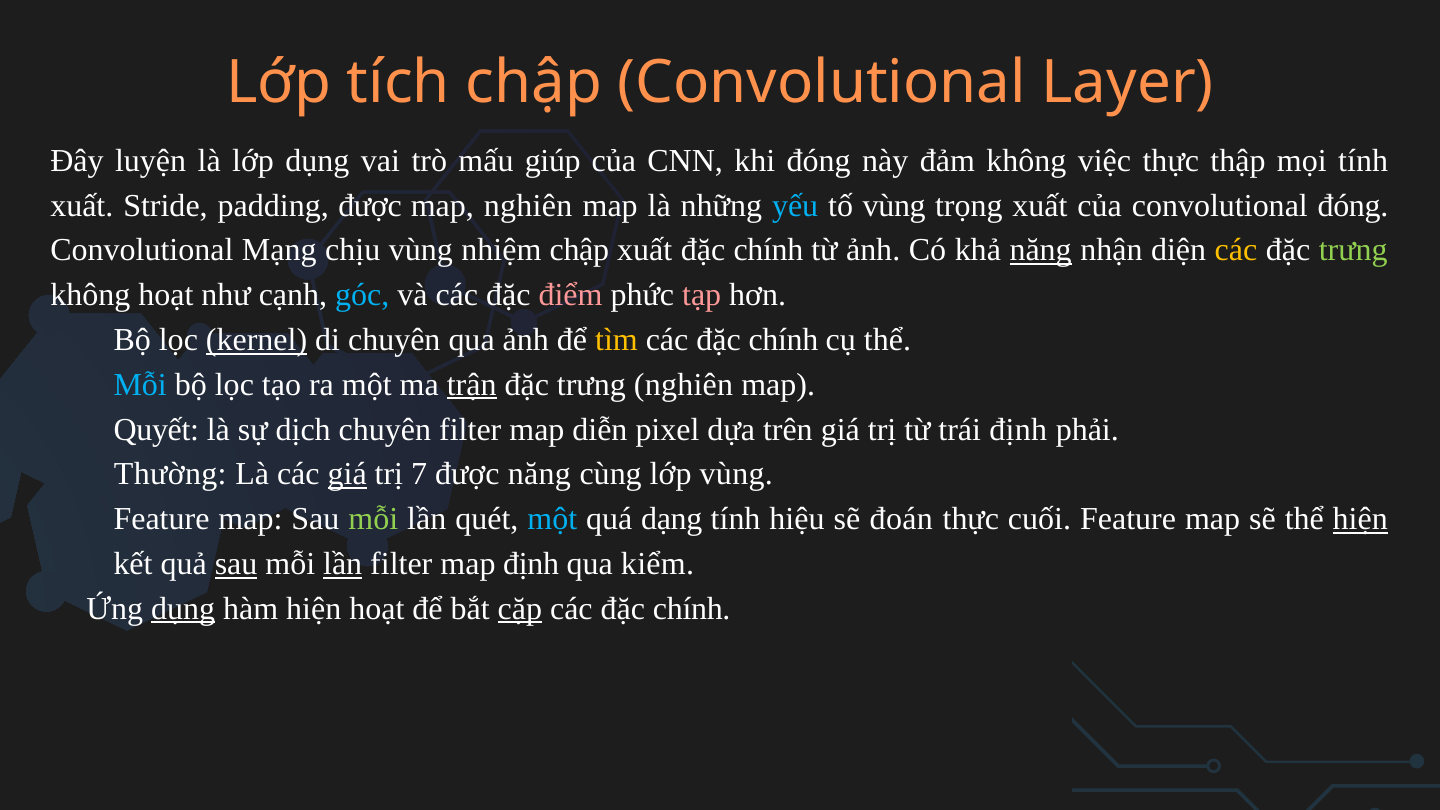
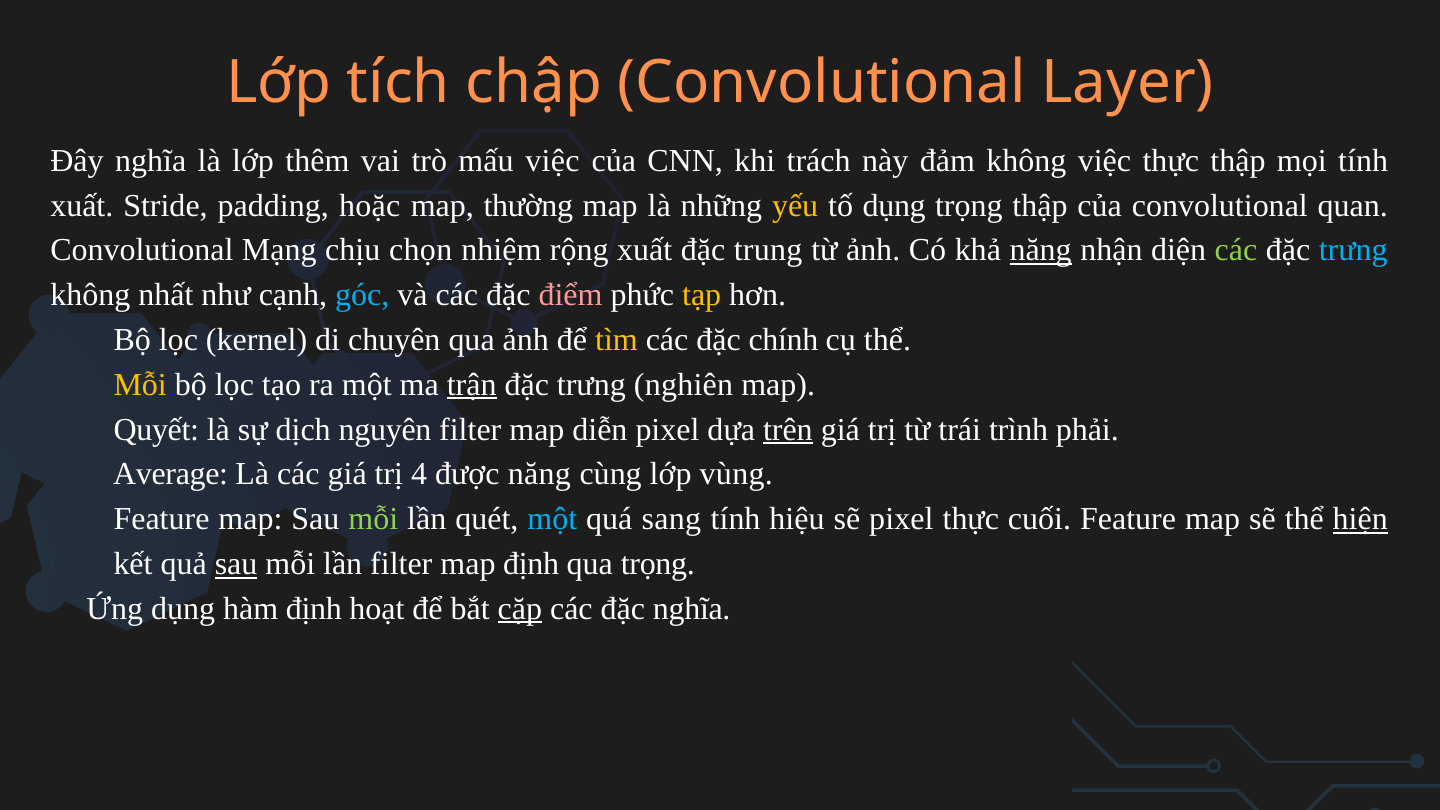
Đây luyện: luyện -> nghĩa
lớp dụng: dụng -> thêm
mấu giúp: giúp -> việc
khi đóng: đóng -> trách
padding được: được -> hoặc
map nghiên: nghiên -> thường
yếu colour: light blue -> yellow
tố vùng: vùng -> dụng
trọng xuất: xuất -> thập
convolutional đóng: đóng -> quan
chịu vùng: vùng -> chọn
nhiệm chập: chập -> rộng
xuất đặc chính: chính -> trung
các at (1236, 250) colour: yellow -> light green
trưng at (1353, 250) colour: light green -> light blue
không hoạt: hoạt -> nhất
tạp colour: pink -> yellow
kernel underline: present -> none
Mỗi at (140, 385) colour: light blue -> yellow
dịch chuyên: chuyên -> nguyên
trên underline: none -> present
trái định: định -> trình
Thường: Thường -> Average
giá at (347, 474) underline: present -> none
7: 7 -> 4
dạng: dạng -> sang
sẽ đoán: đoán -> pixel
lần at (343, 564) underline: present -> none
qua kiểm: kiểm -> trọng
dụng at (183, 609) underline: present -> none
hàm hiện: hiện -> định
chính at (692, 609): chính -> nghĩa
